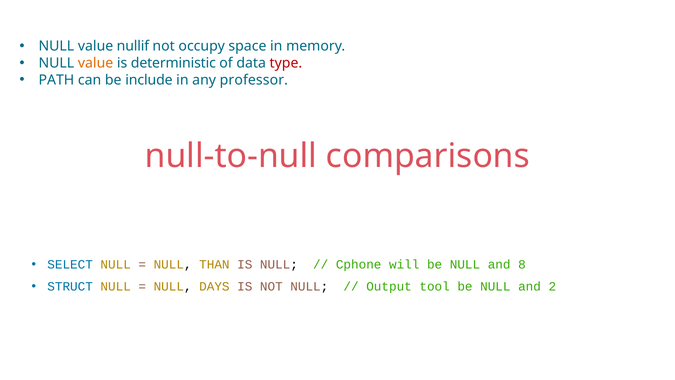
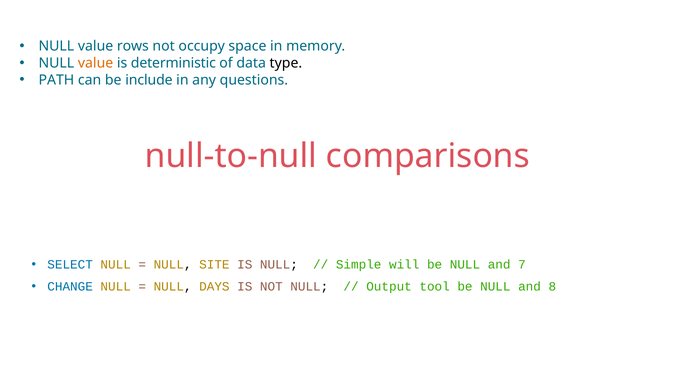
nullif: nullif -> rows
type colour: red -> black
professor: professor -> questions
THAN: THAN -> SITE
Cphone: Cphone -> Simple
8: 8 -> 7
STRUCT: STRUCT -> CHANGE
2: 2 -> 8
